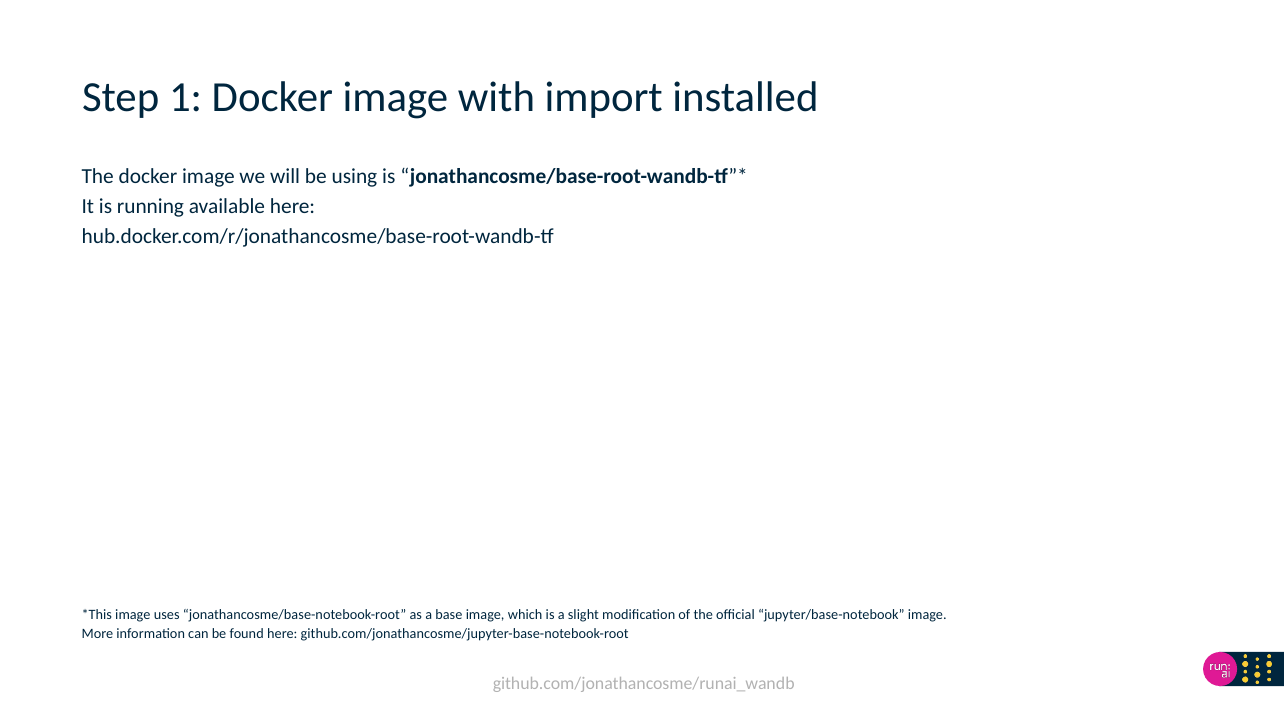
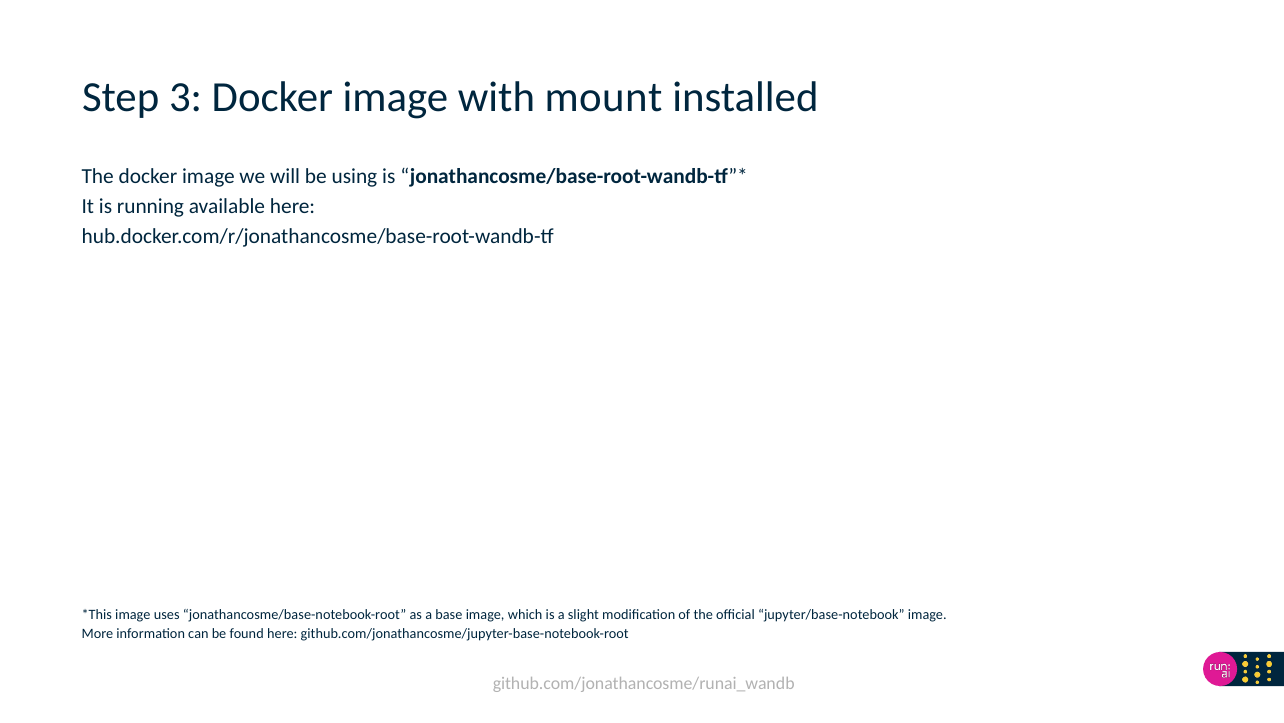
1: 1 -> 3
import: import -> mount
